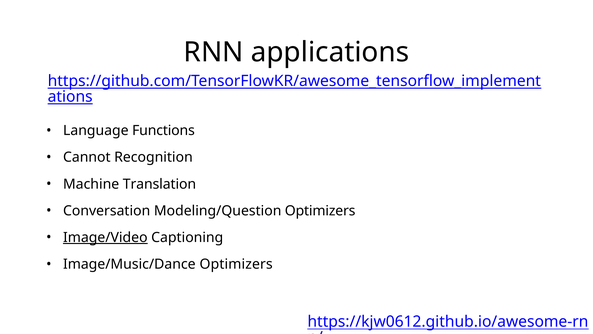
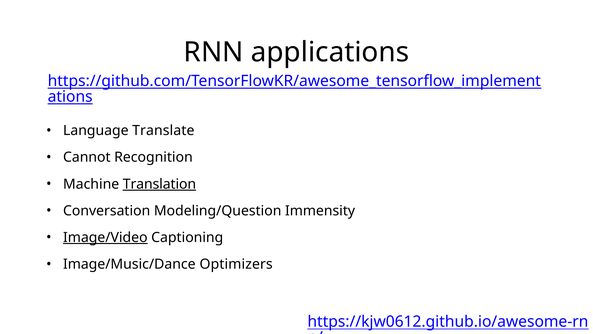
Functions: Functions -> Translate
Translation underline: none -> present
Modeling/Question Optimizers: Optimizers -> Immensity
